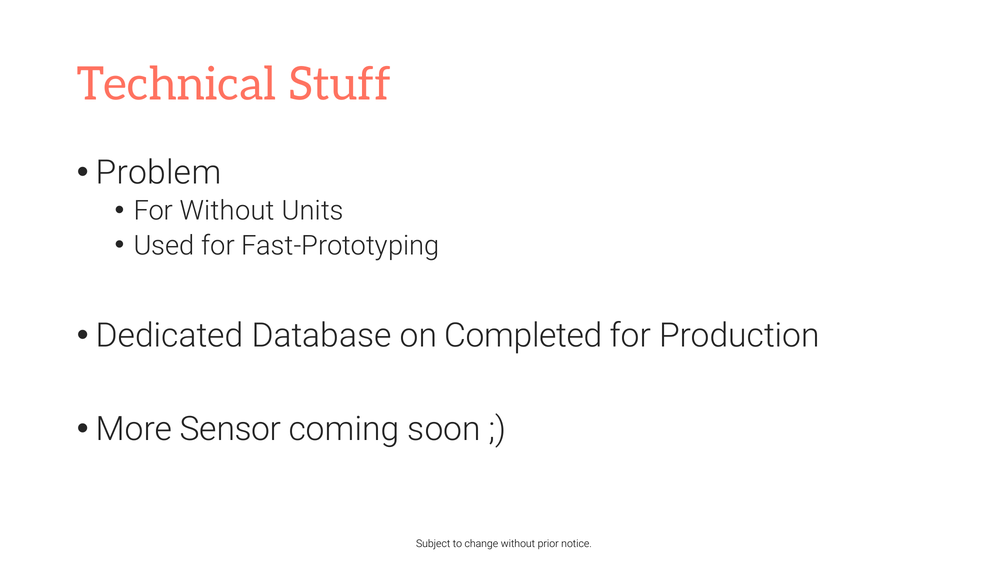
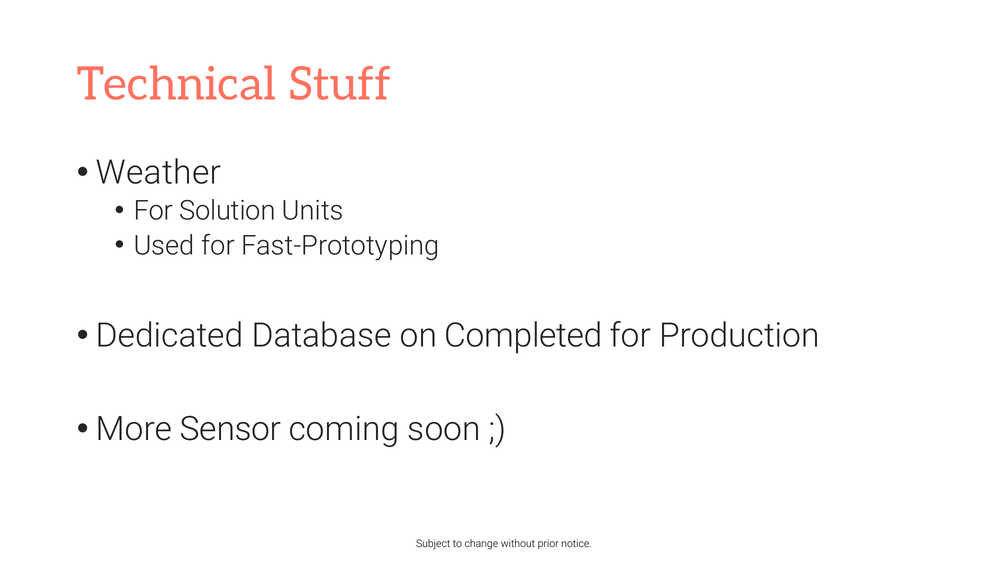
Problem: Problem -> Weather
For Without: Without -> Solution
